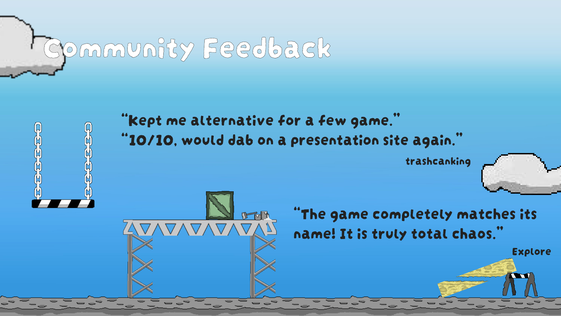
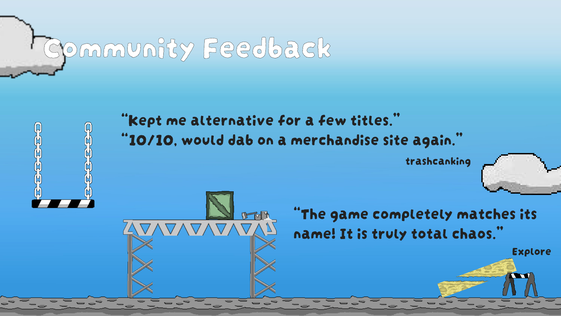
few game: game -> titles
presentation: presentation -> merchandise
